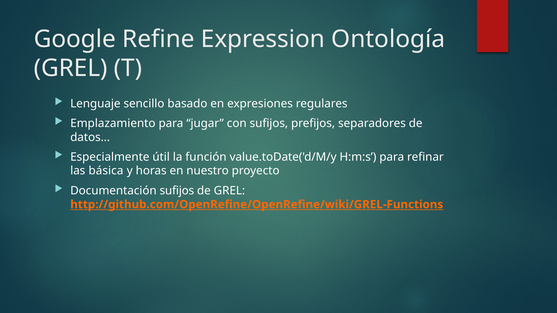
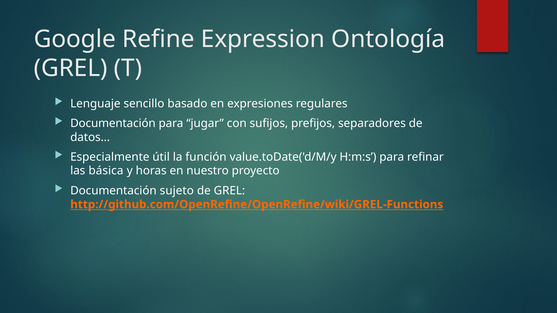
Emplazamiento at (113, 123): Emplazamiento -> Documentación
Documentación sufijos: sufijos -> sujeto
